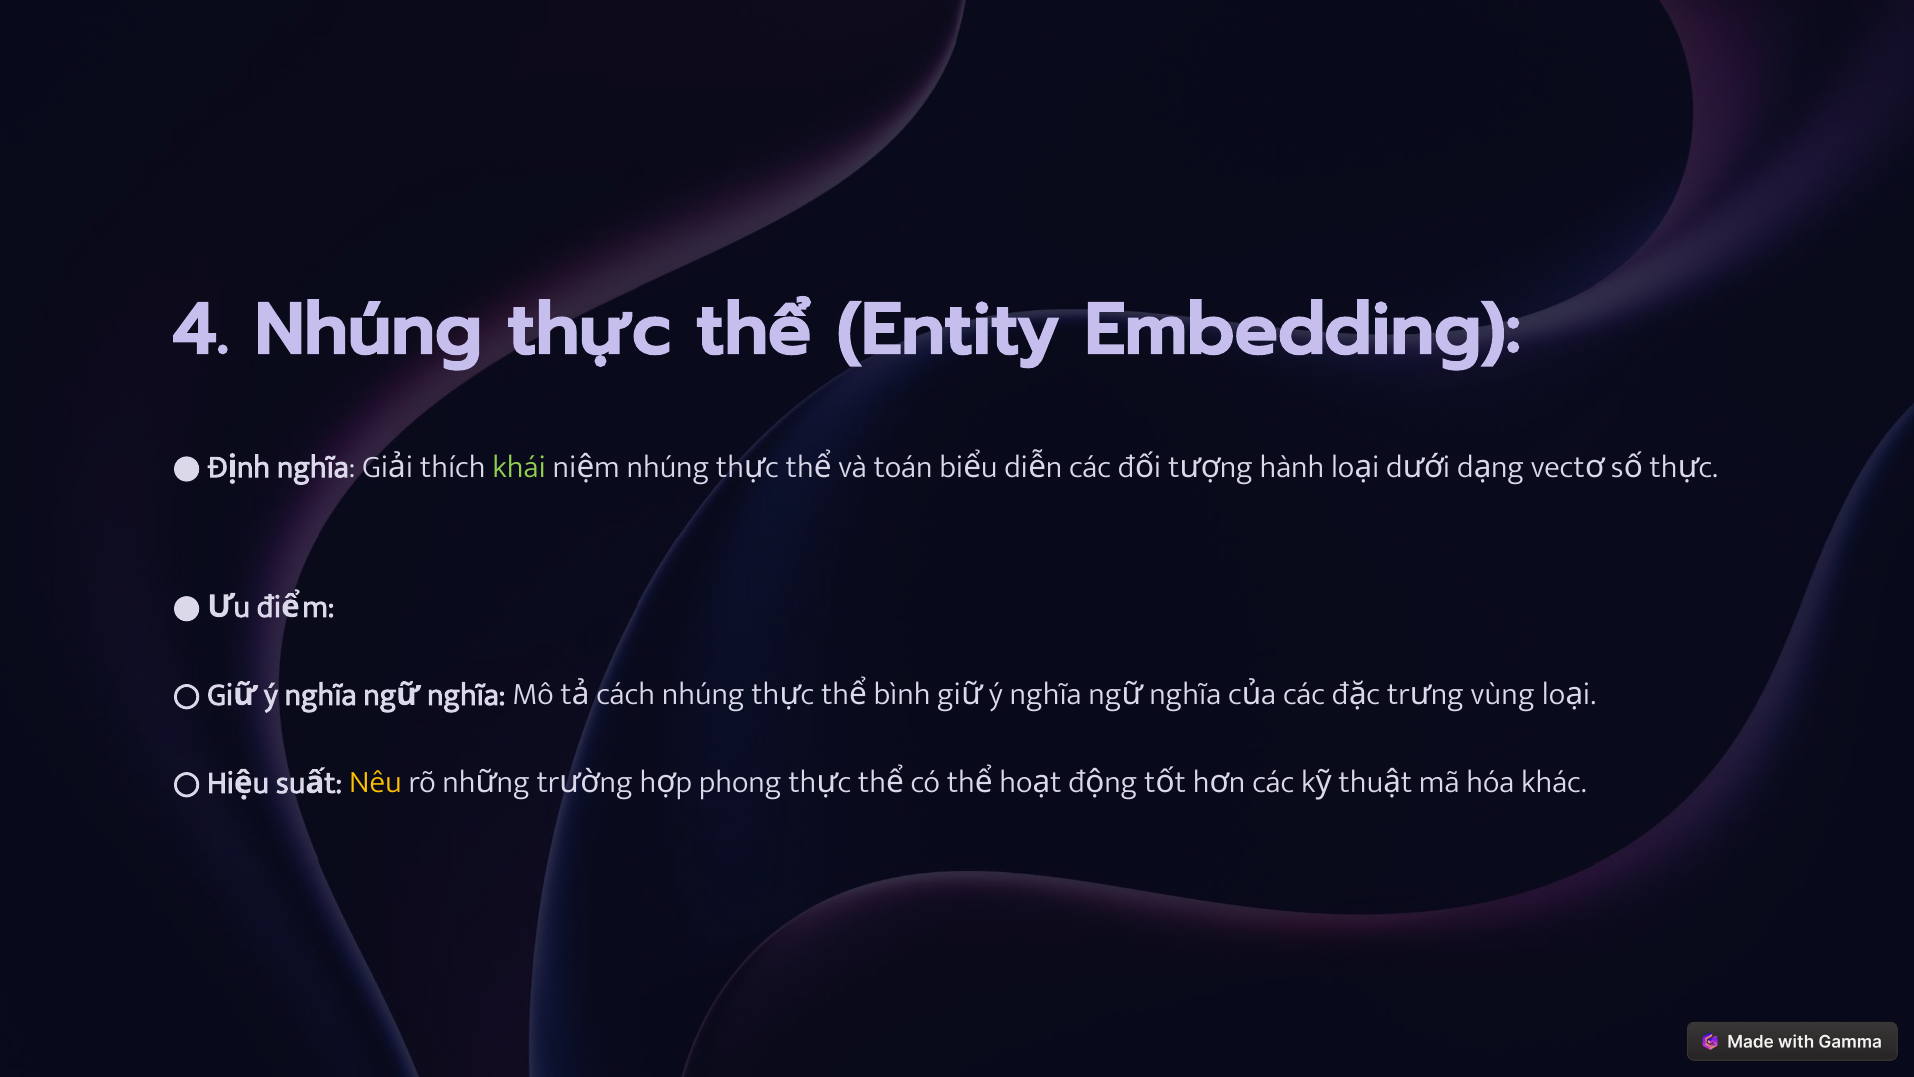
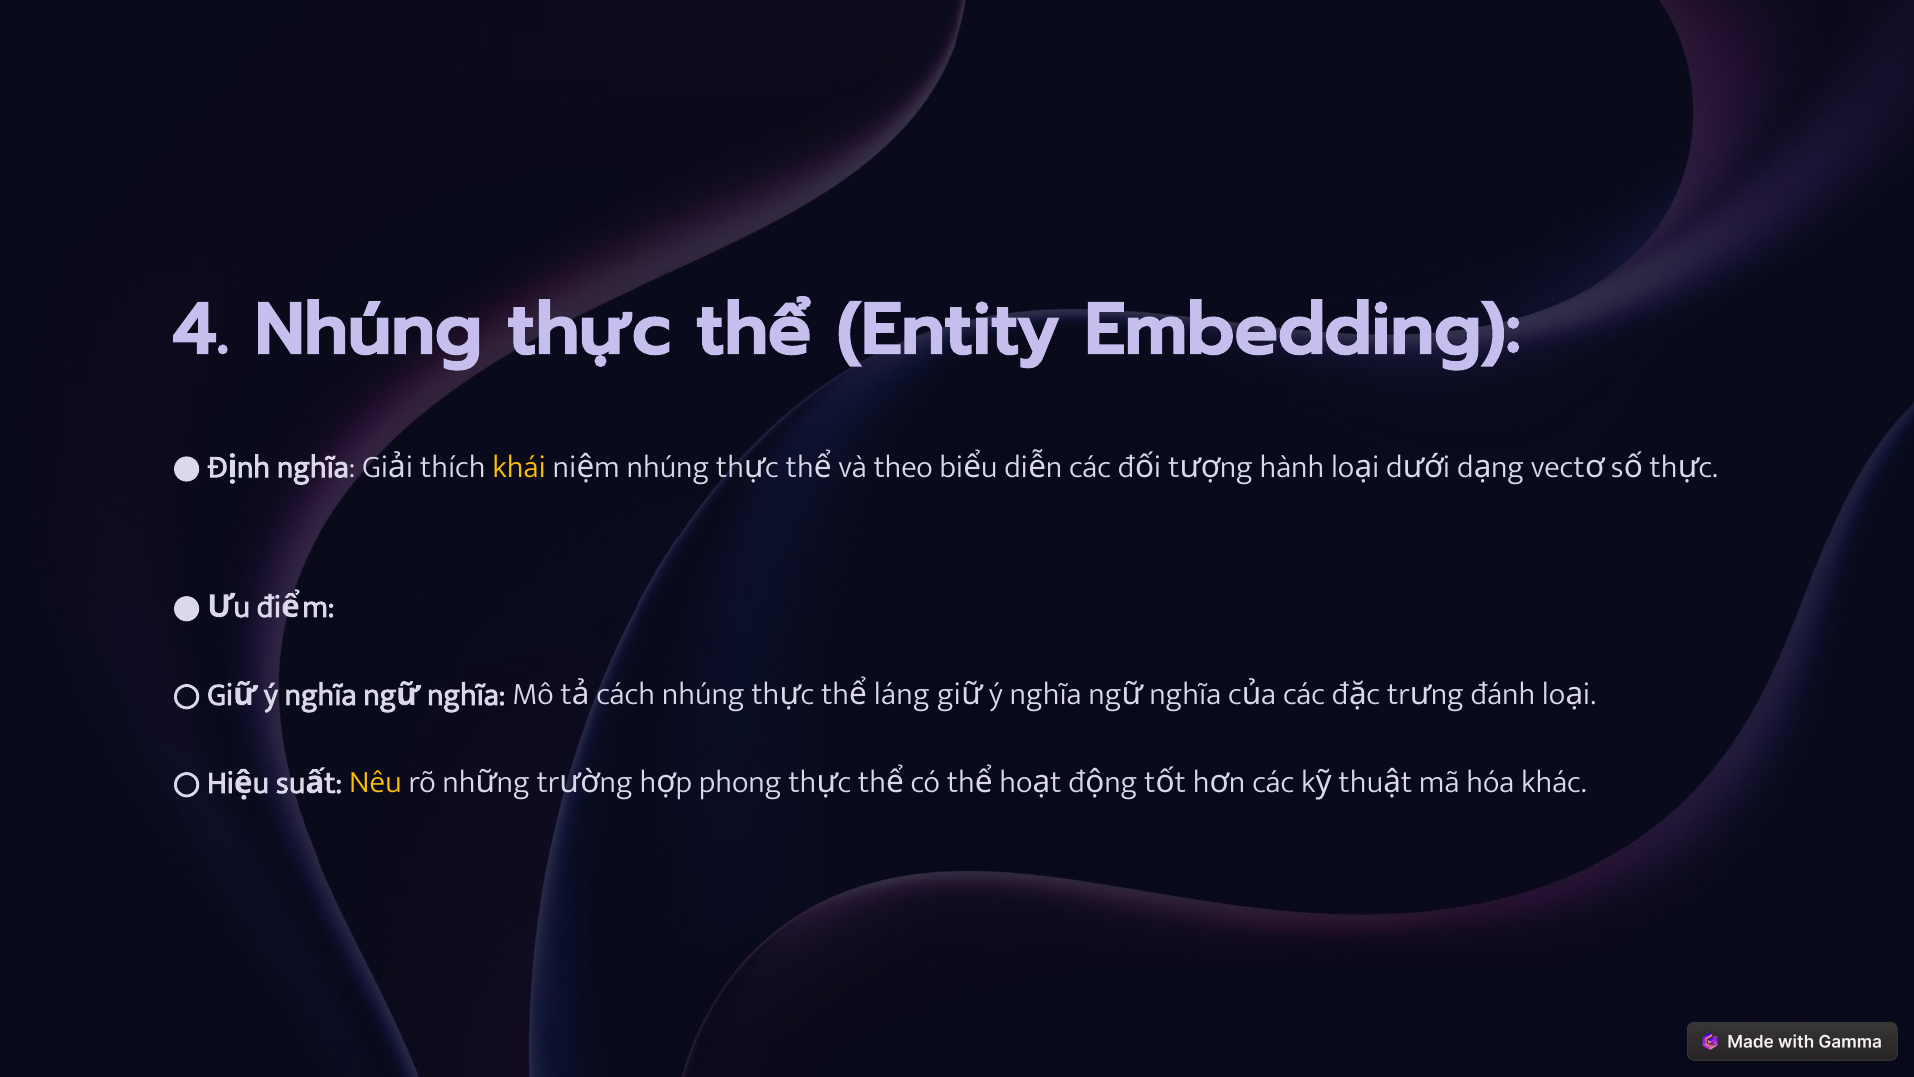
khái colour: light green -> yellow
toán: toán -> theo
bình: bình -> láng
vùng: vùng -> đánh
